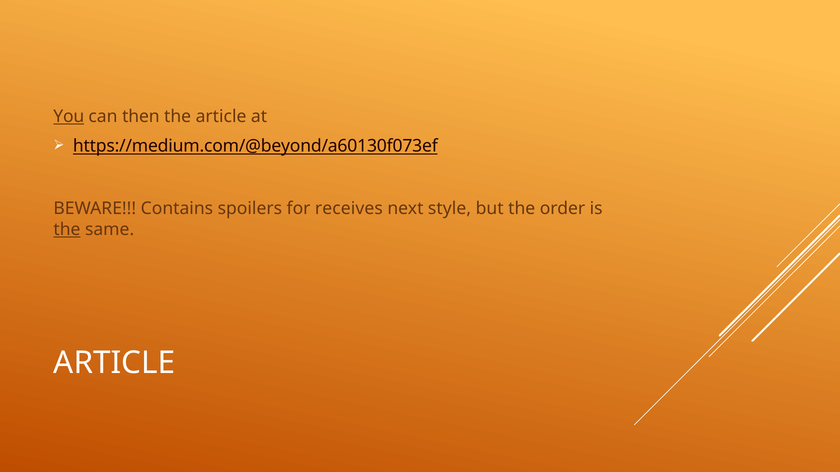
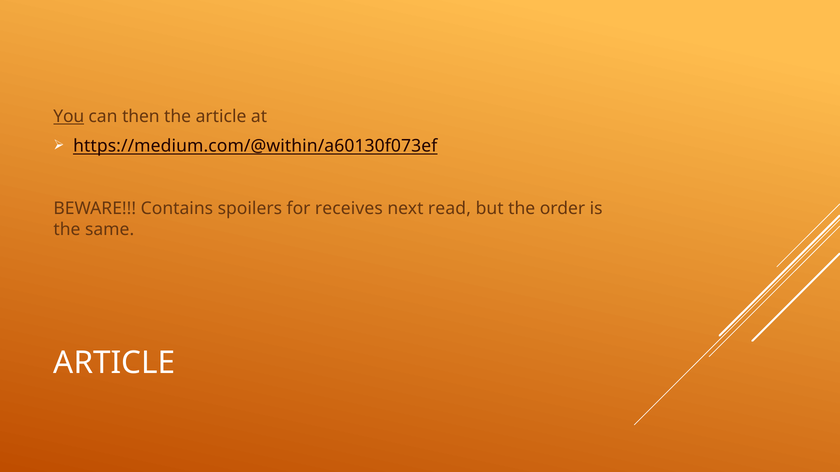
https://medium.com/@beyond/a60130f073ef: https://medium.com/@beyond/a60130f073ef -> https://medium.com/@within/a60130f073ef
style: style -> read
the at (67, 230) underline: present -> none
